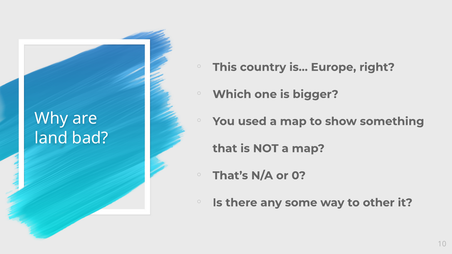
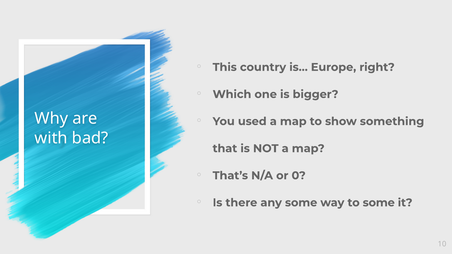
land: land -> with
to other: other -> some
